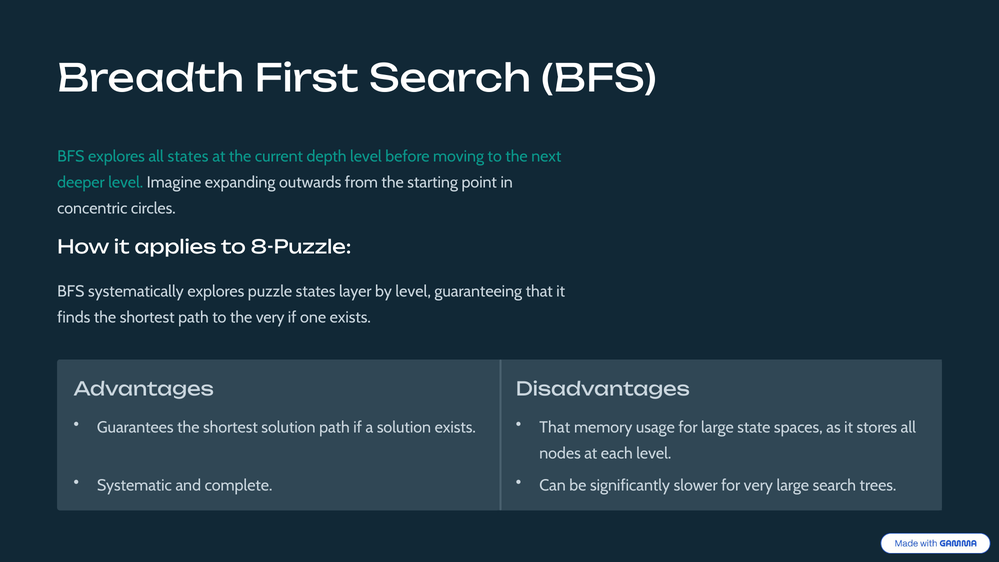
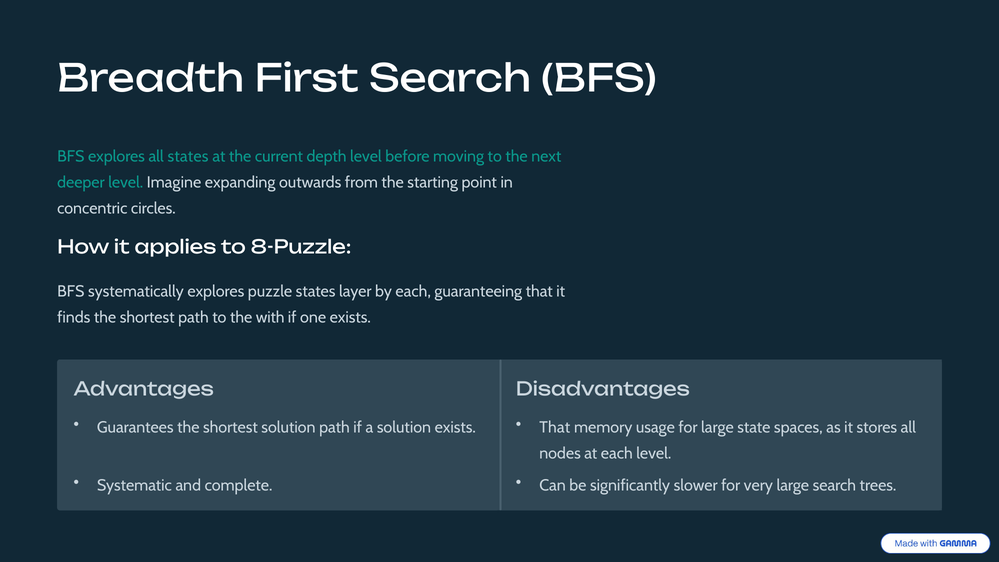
by level: level -> each
the very: very -> with
